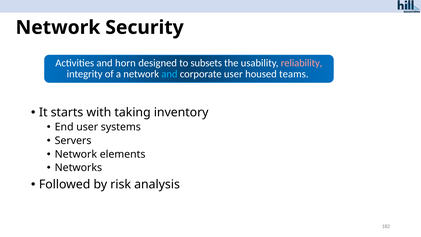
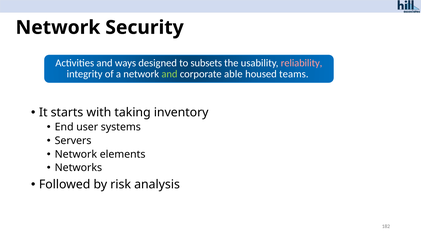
horn: horn -> ways
and at (169, 74) colour: light blue -> light green
corporate user: user -> able
